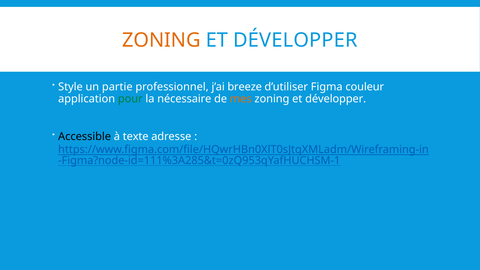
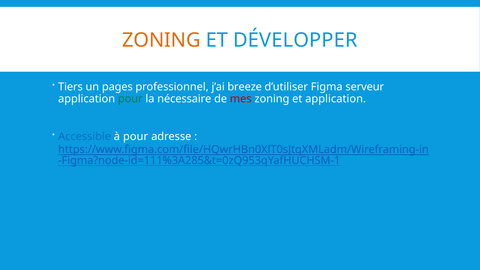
Style: Style -> Tiers
partie: partie -> pages
couleur: couleur -> serveur
mes colour: orange -> red
développer at (336, 99): développer -> application
Accessible colour: black -> blue
à texte: texte -> pour
